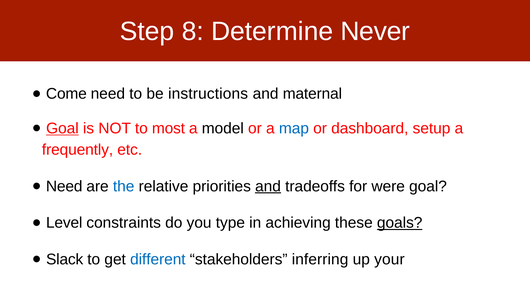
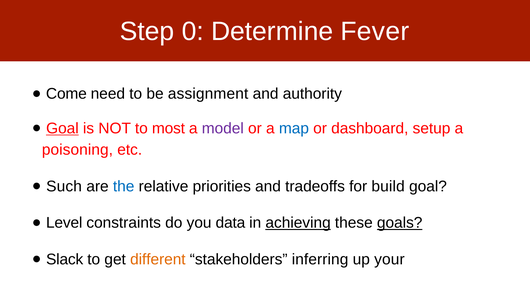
8: 8 -> 0
Never: Never -> Fever
instructions: instructions -> assignment
maternal: maternal -> authority
model colour: black -> purple
frequently: frequently -> poisoning
Need at (64, 186): Need -> Such
and at (268, 186) underline: present -> none
were: were -> build
type: type -> data
achieving underline: none -> present
different colour: blue -> orange
